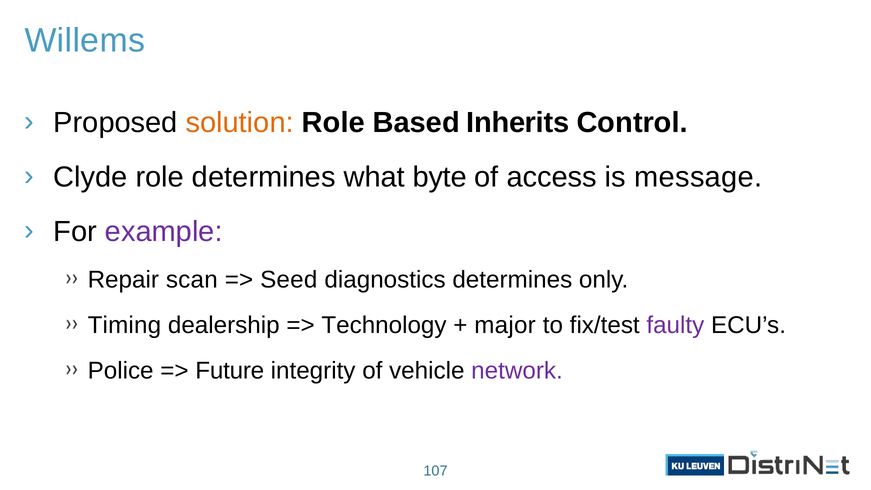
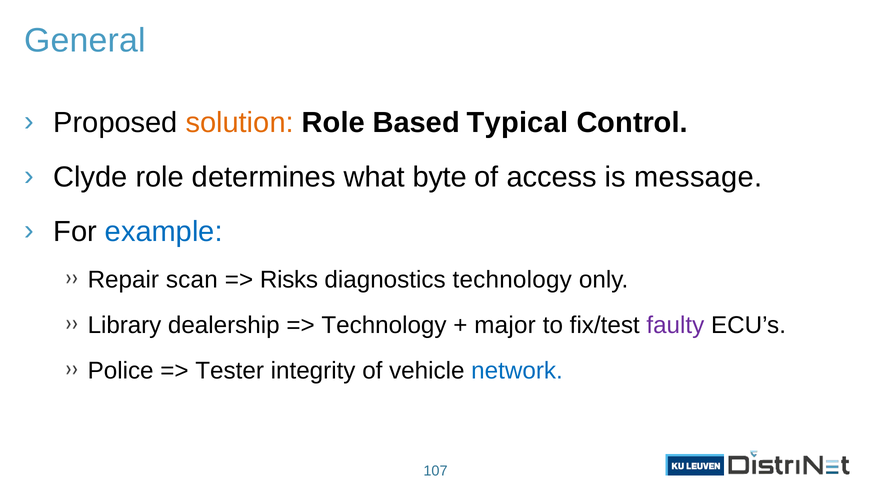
Willems: Willems -> General
Inherits: Inherits -> Typical
example colour: purple -> blue
Seed: Seed -> Risks
diagnostics determines: determines -> technology
Timing: Timing -> Library
Future: Future -> Tester
network colour: purple -> blue
